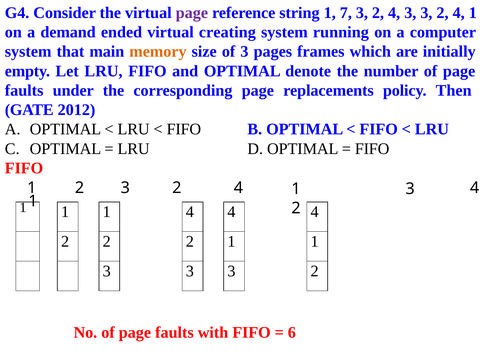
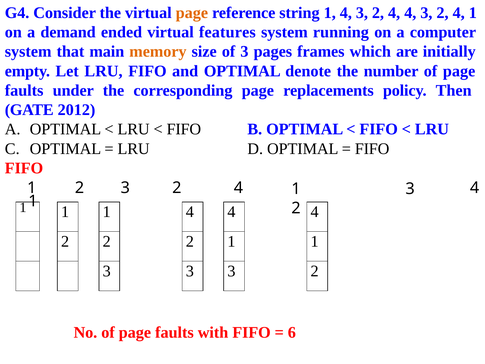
page at (192, 13) colour: purple -> orange
1 7: 7 -> 4
3 at (410, 13): 3 -> 4
creating: creating -> features
